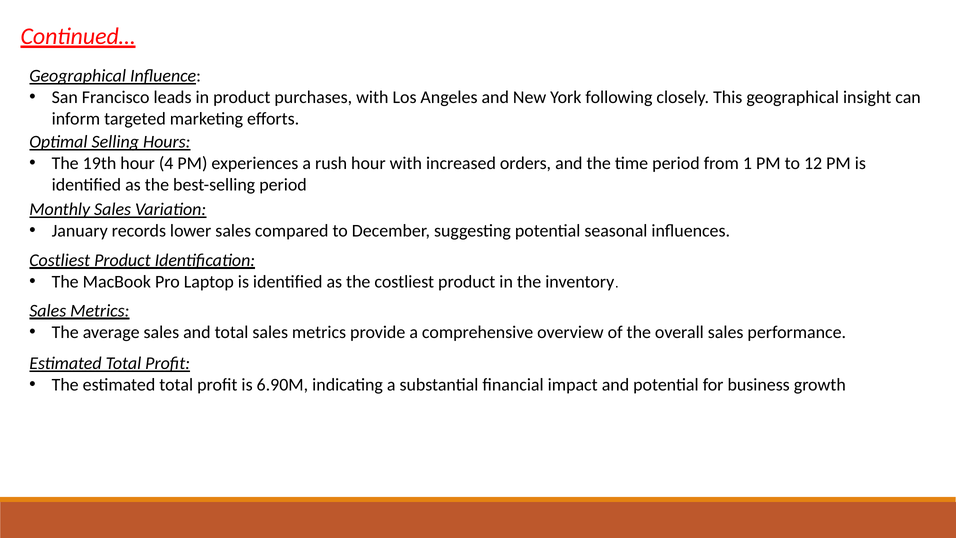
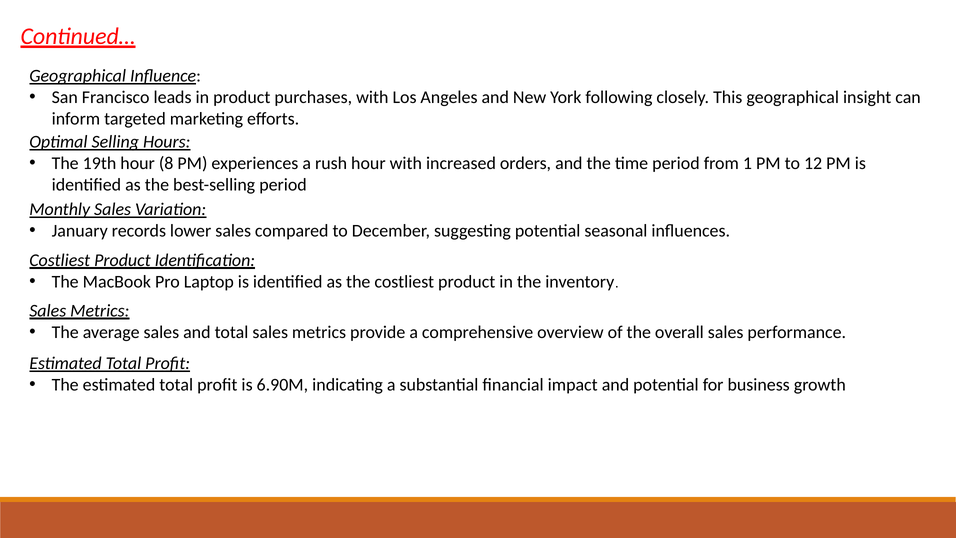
4: 4 -> 8
